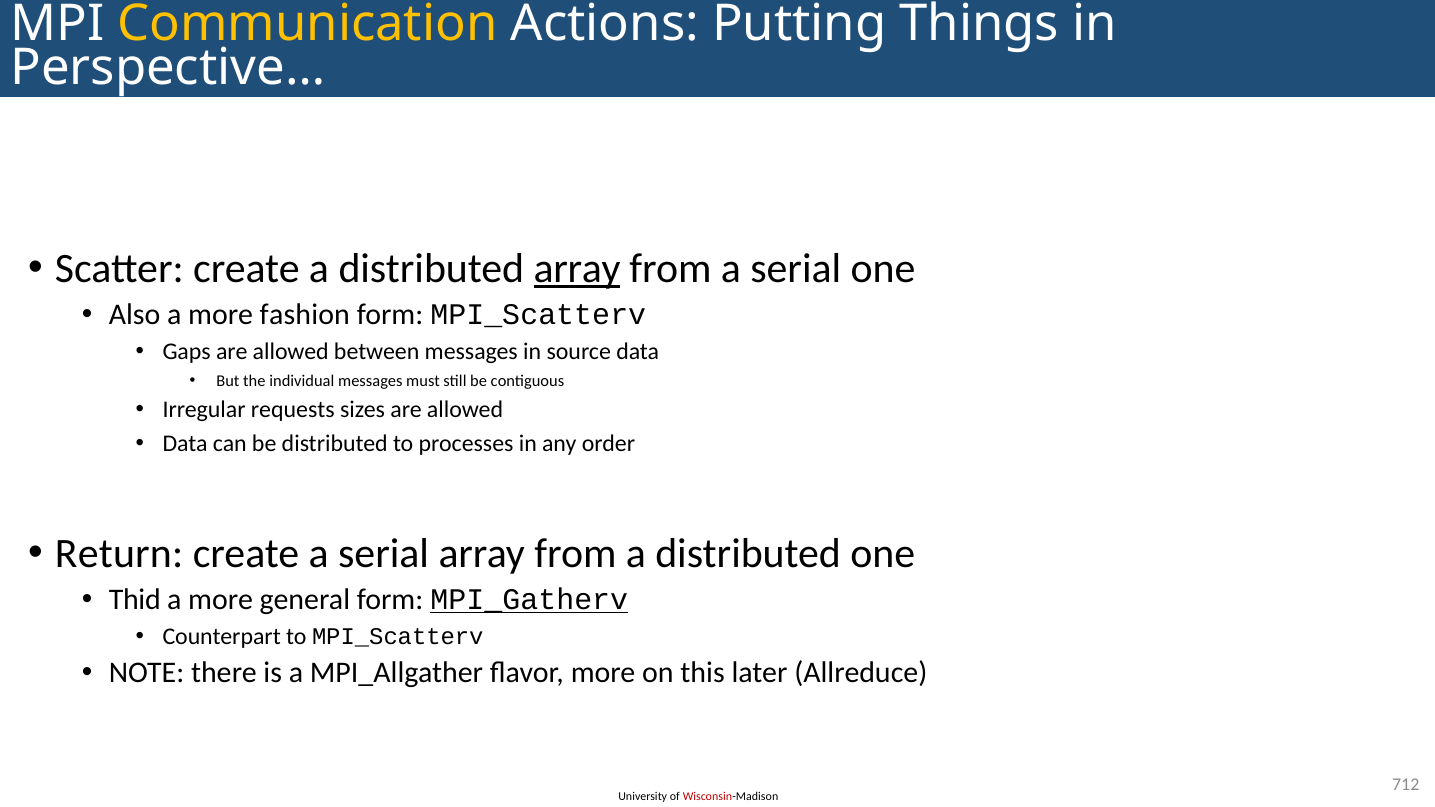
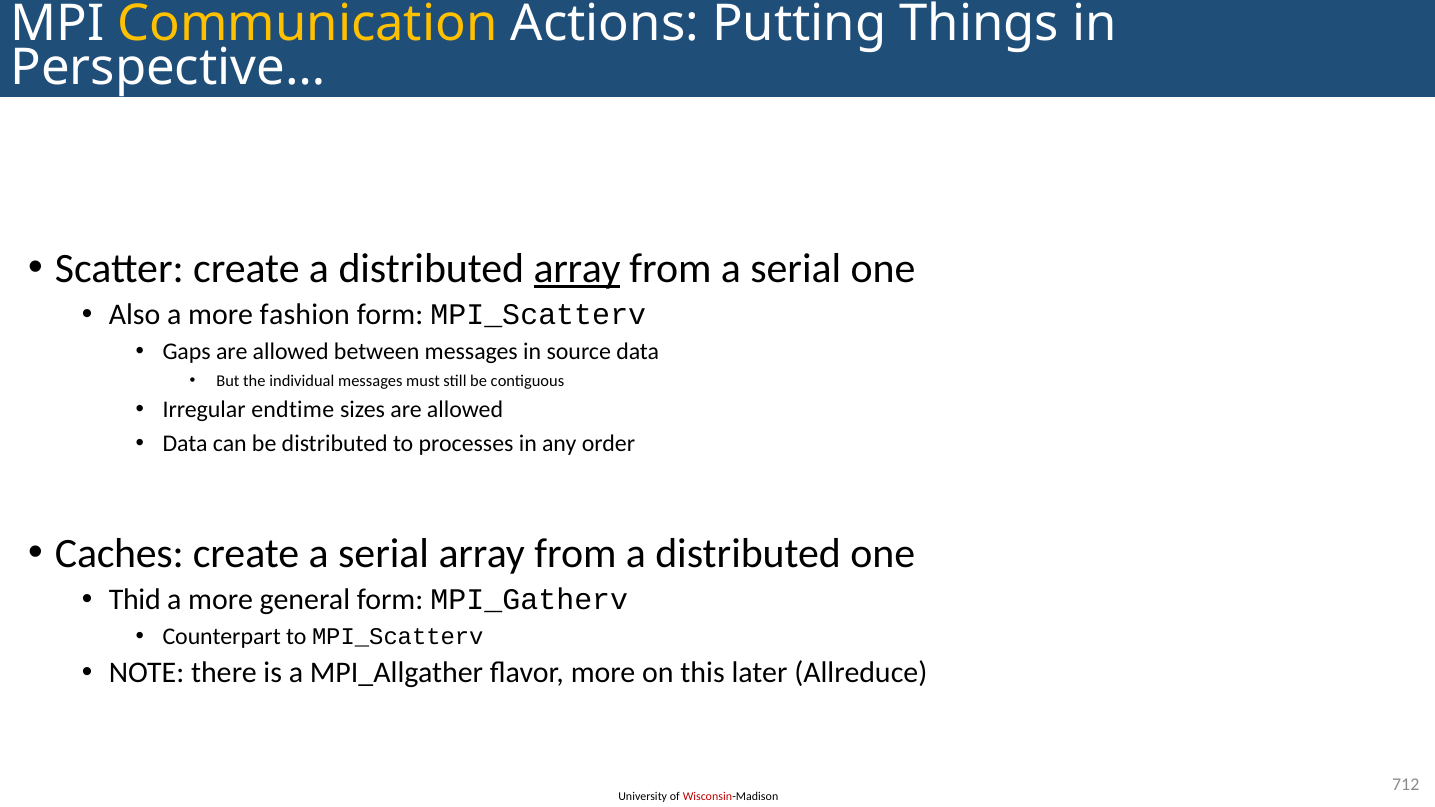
requests: requests -> endtime
Return: Return -> Caches
MPI_Gatherv underline: present -> none
